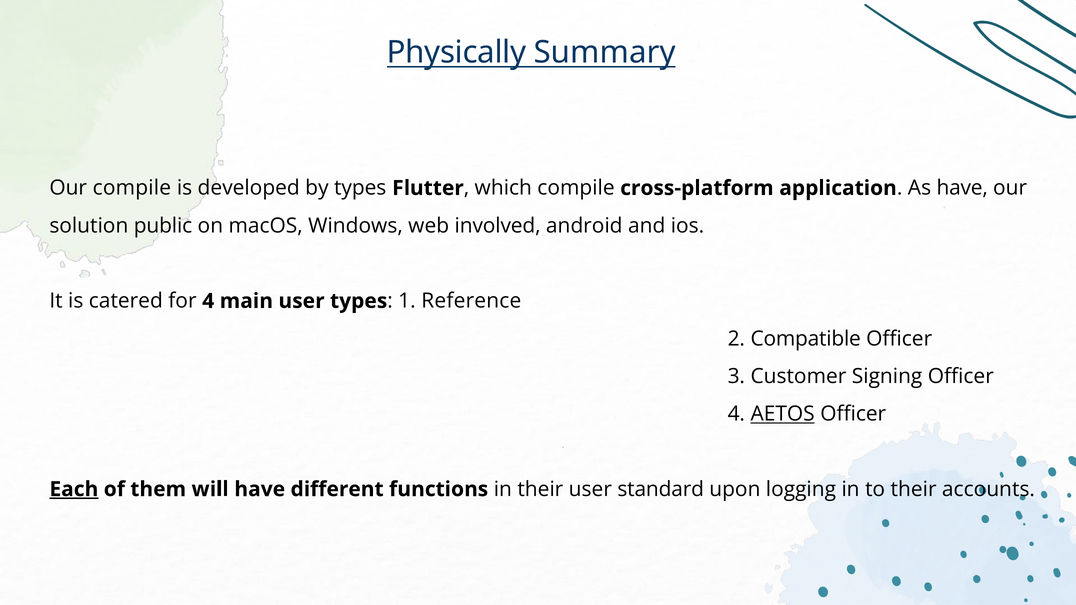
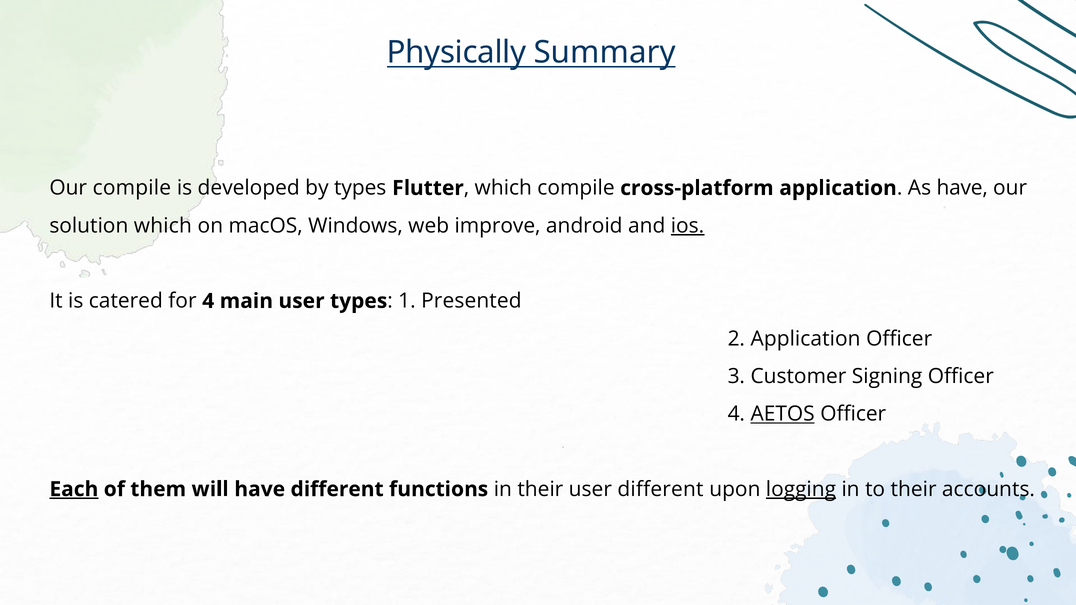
solution public: public -> which
involved: involved -> improve
ios underline: none -> present
Reference: Reference -> Presented
2 Compatible: Compatible -> Application
user standard: standard -> different
logging underline: none -> present
